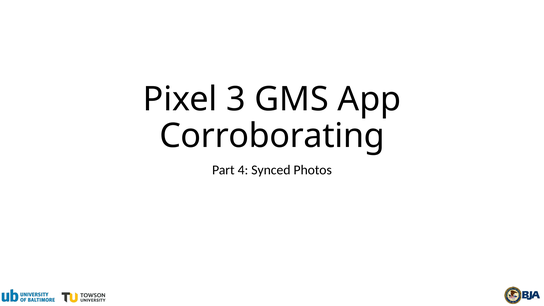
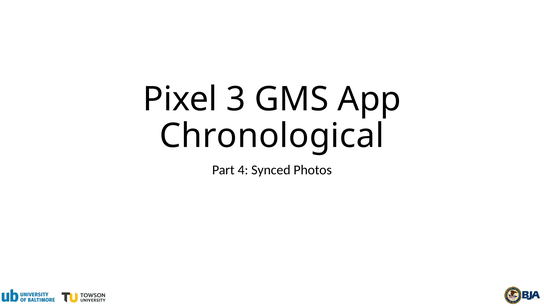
Corroborating: Corroborating -> Chronological
